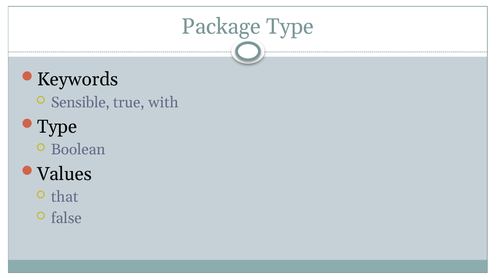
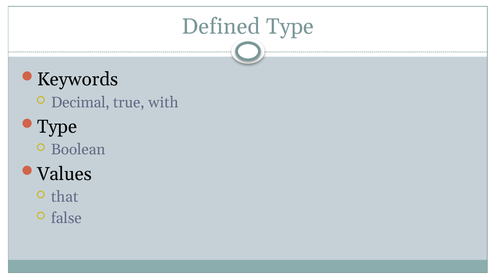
Package: Package -> Defined
Sensible: Sensible -> Decimal
